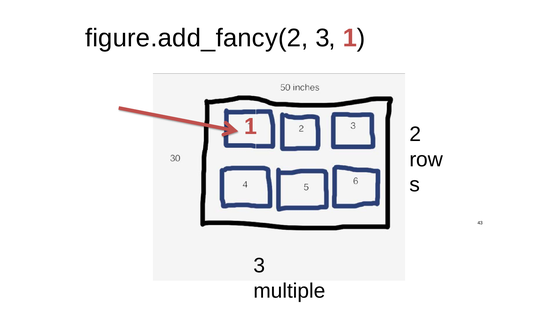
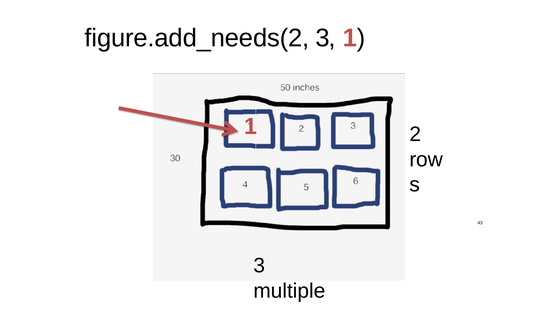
figure.add_fancy(2: figure.add_fancy(2 -> figure.add_needs(2
